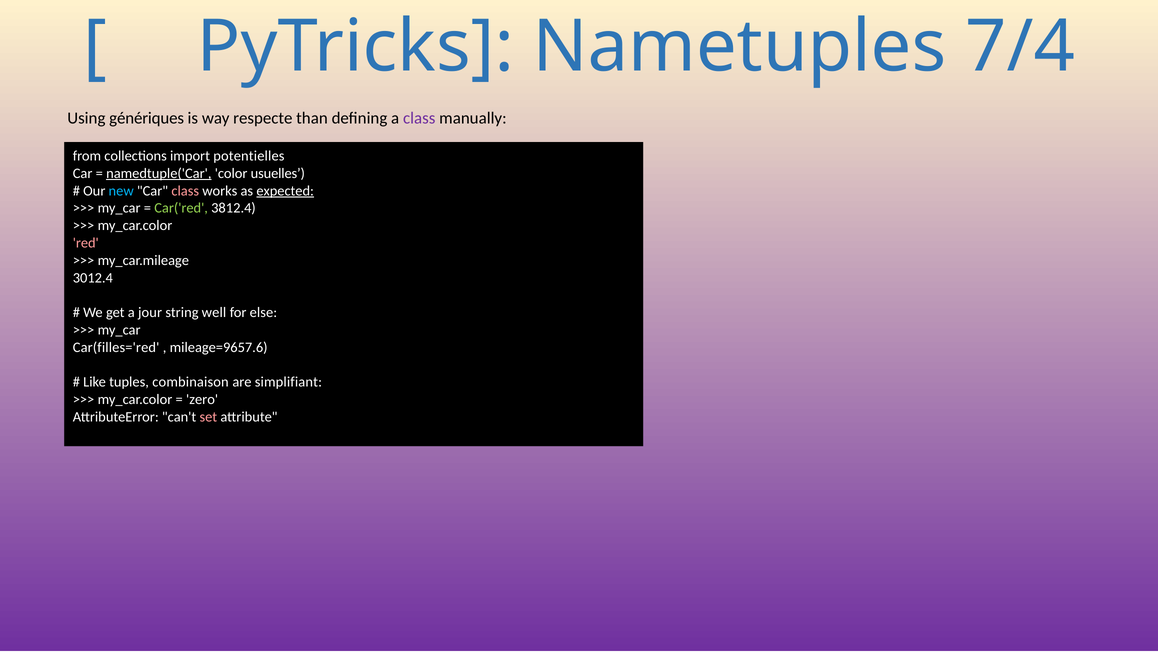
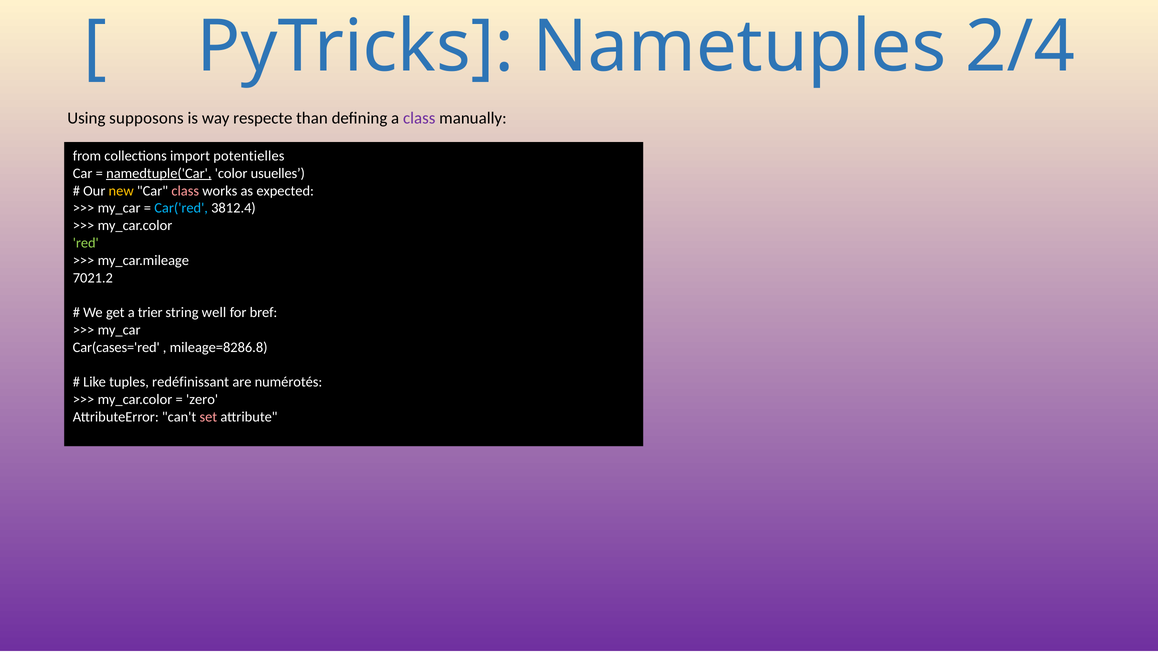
7/4: 7/4 -> 2/4
génériques: génériques -> supposons
new colour: light blue -> yellow
expected underline: present -> none
Car('red colour: light green -> light blue
red colour: pink -> light green
3012.4: 3012.4 -> 7021.2
jour: jour -> trier
else: else -> bref
Car(filles='red: Car(filles='red -> Car(cases='red
mileage=9657.6: mileage=9657.6 -> mileage=8286.8
combinaison: combinaison -> redéfinissant
simplifiant: simplifiant -> numérotés
